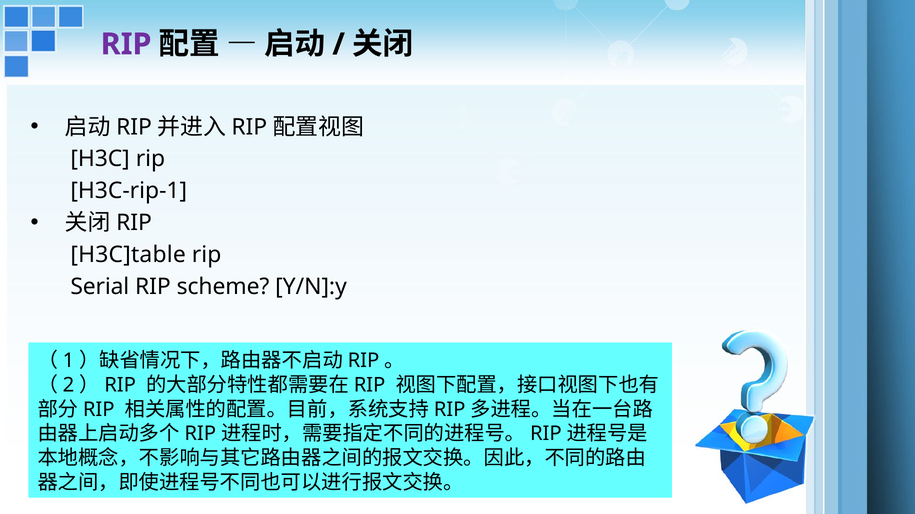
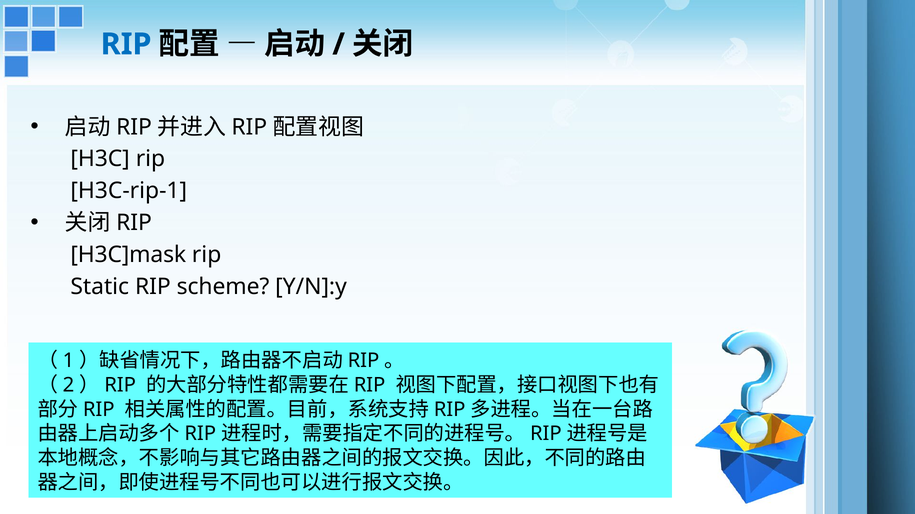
RIP at (126, 44) colour: purple -> blue
H3C]table: H3C]table -> H3C]mask
Serial: Serial -> Static
